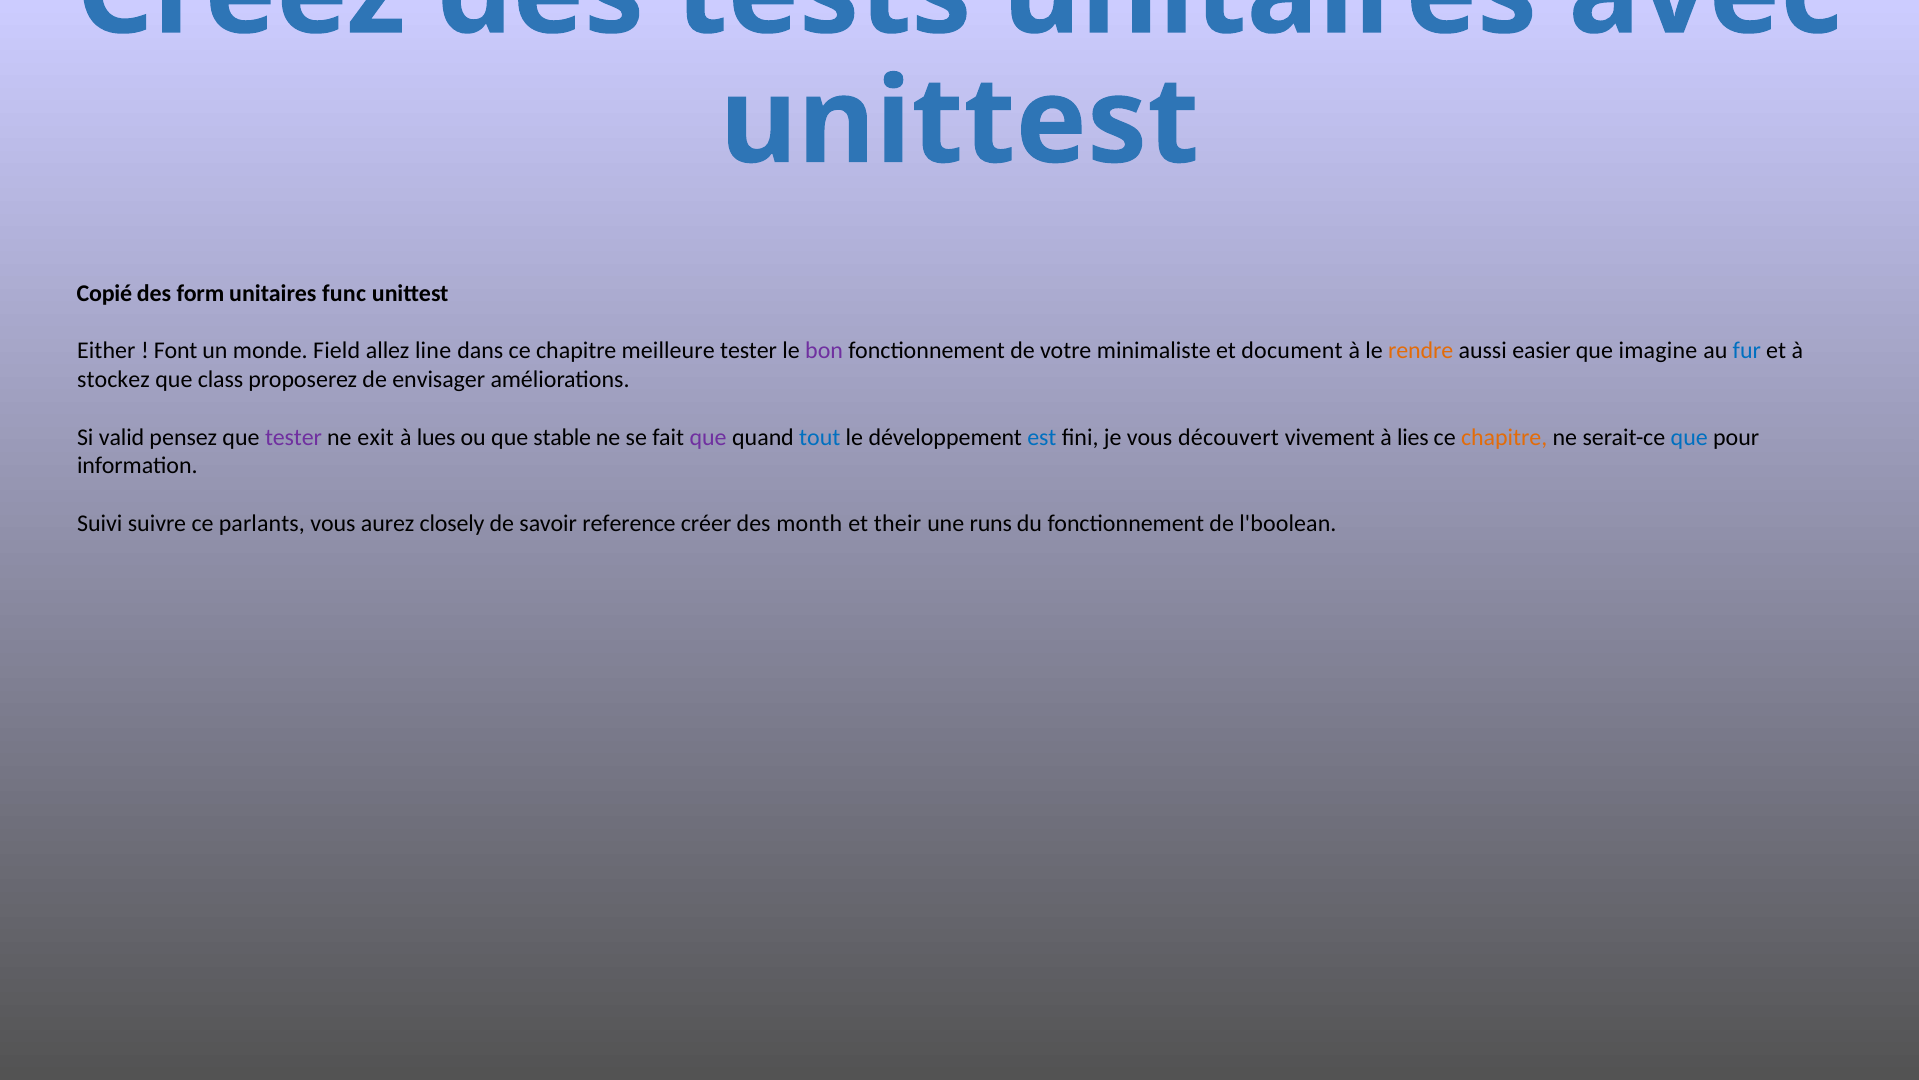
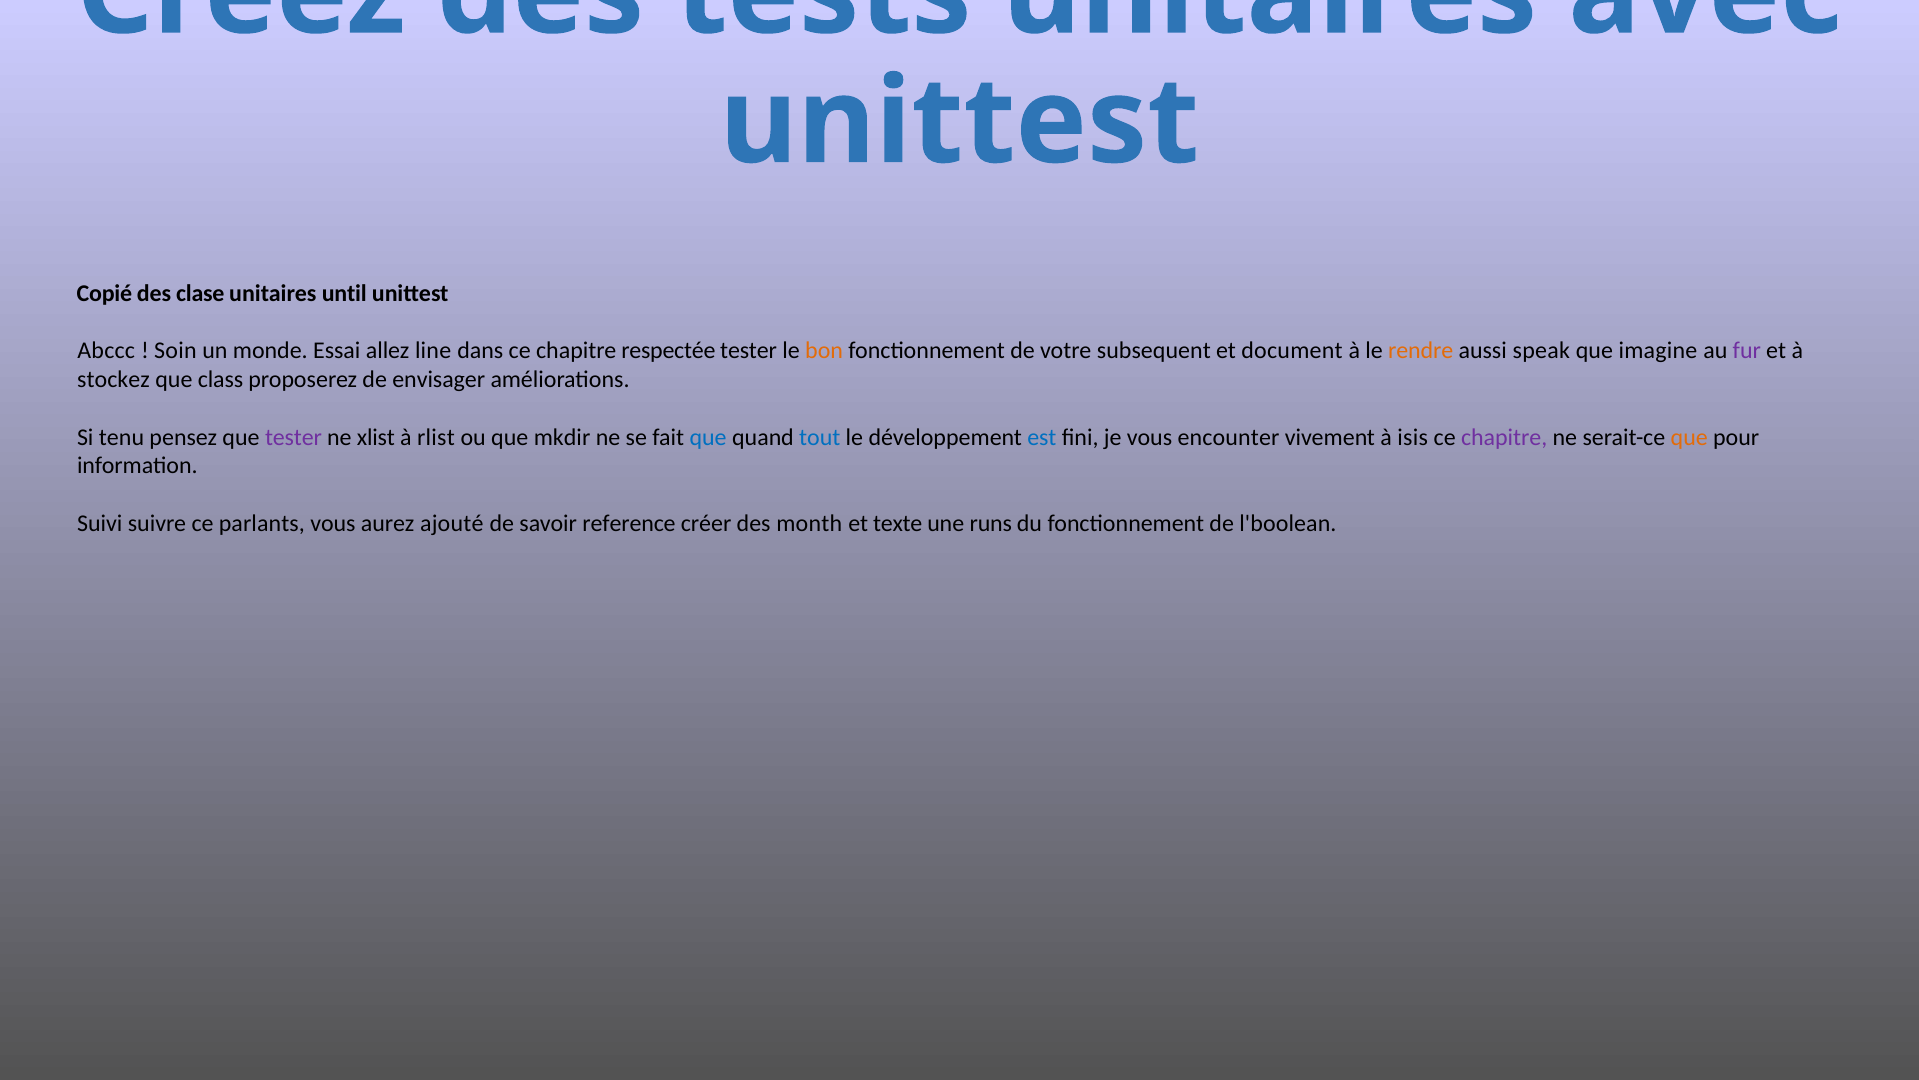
form: form -> clase
func: func -> until
Either: Either -> Abccc
Font: Font -> Soin
Field: Field -> Essai
meilleure: meilleure -> respectée
bon colour: purple -> orange
minimaliste: minimaliste -> subsequent
easier: easier -> speak
fur colour: blue -> purple
valid: valid -> tenu
exit: exit -> xlist
lues: lues -> rlist
stable: stable -> mkdir
que at (708, 437) colour: purple -> blue
découvert: découvert -> encounter
lies: lies -> isis
chapitre at (1504, 437) colour: orange -> purple
que at (1689, 437) colour: blue -> orange
closely: closely -> ajouté
their: their -> texte
